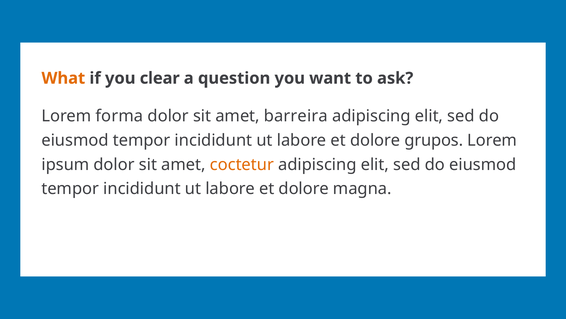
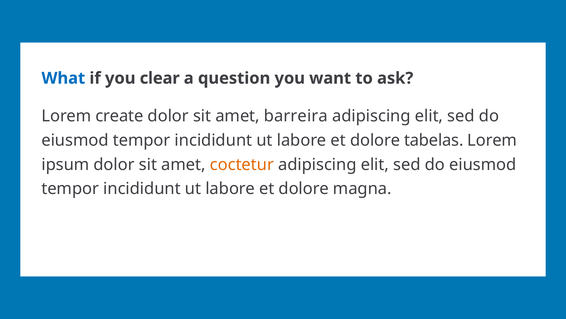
What colour: orange -> blue
forma: forma -> create
grupos: grupos -> tabelas
